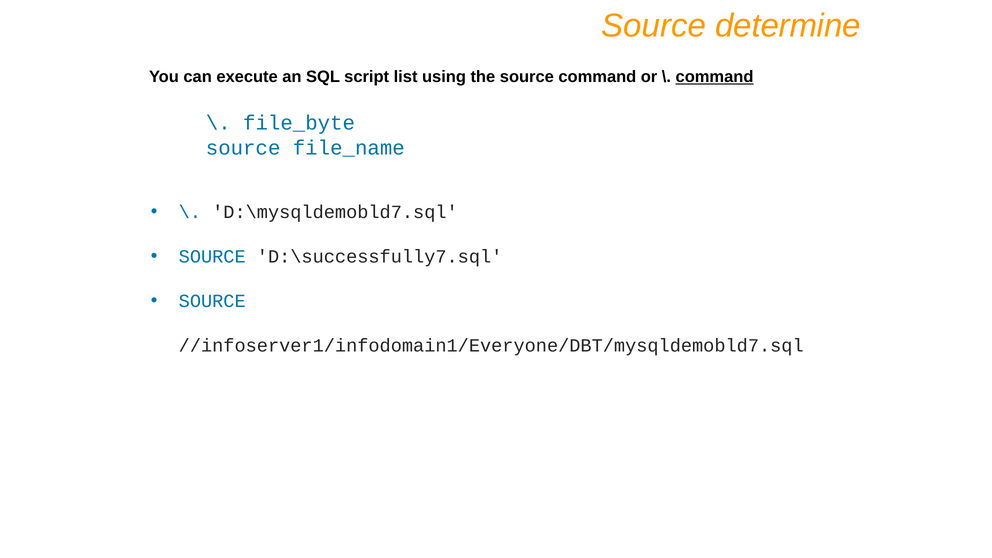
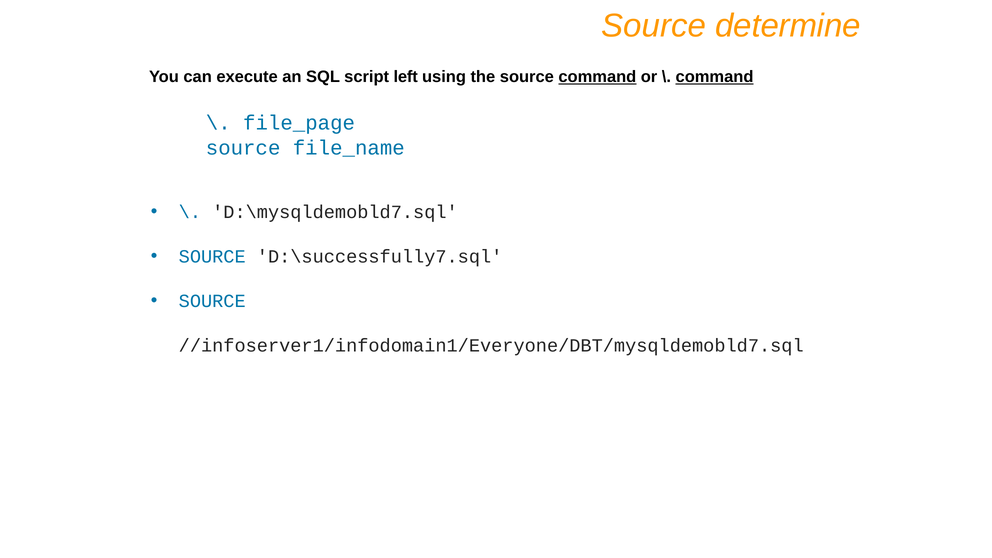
list: list -> left
command at (597, 77) underline: none -> present
file_byte: file_byte -> file_page
